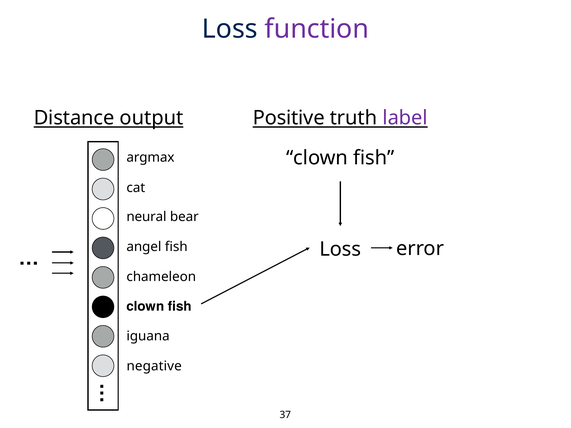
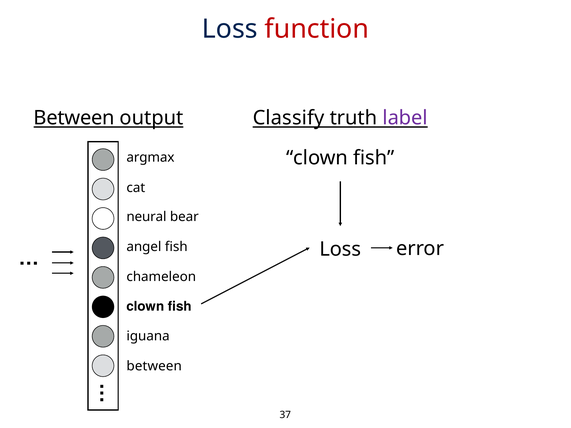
function colour: purple -> red
Distance at (74, 118): Distance -> Between
Positive: Positive -> Classify
negative at (154, 366): negative -> between
